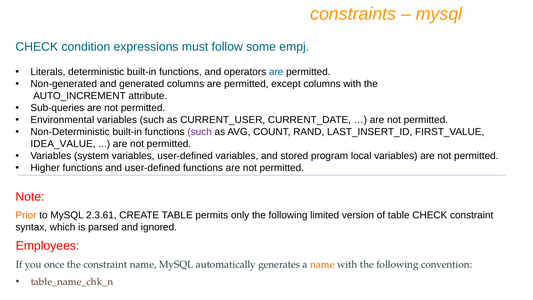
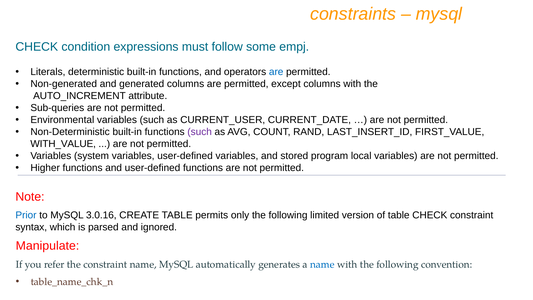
IDEA_VALUE: IDEA_VALUE -> WITH_VALUE
Prior colour: orange -> blue
2.3.61: 2.3.61 -> 3.0.16
Employees: Employees -> Manipulate
once: once -> refer
name at (322, 264) colour: orange -> blue
